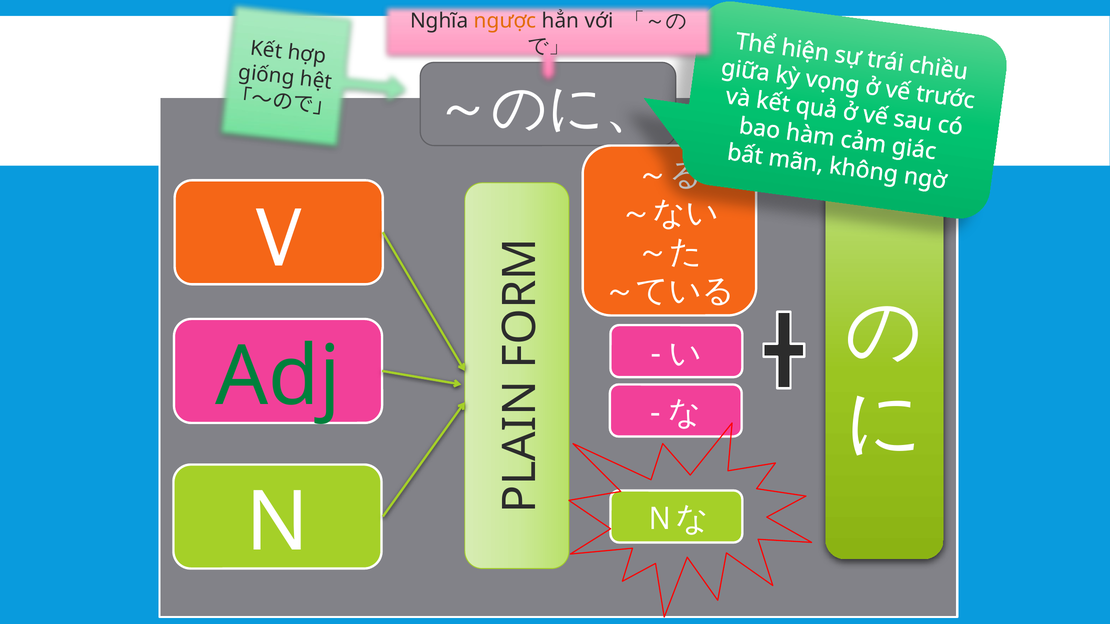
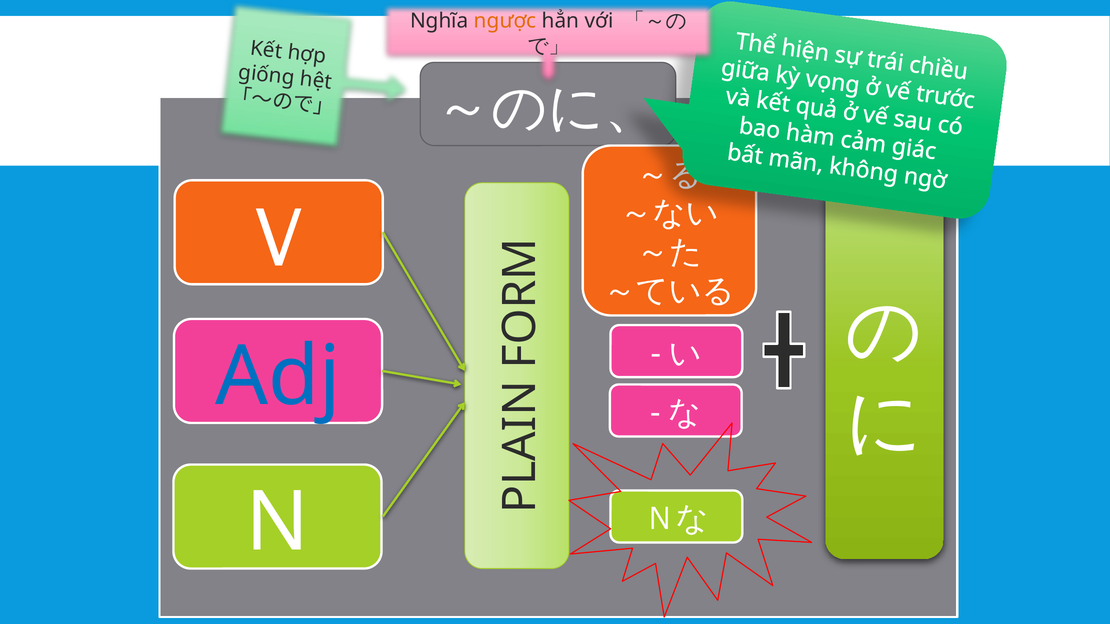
Adj colour: green -> blue
